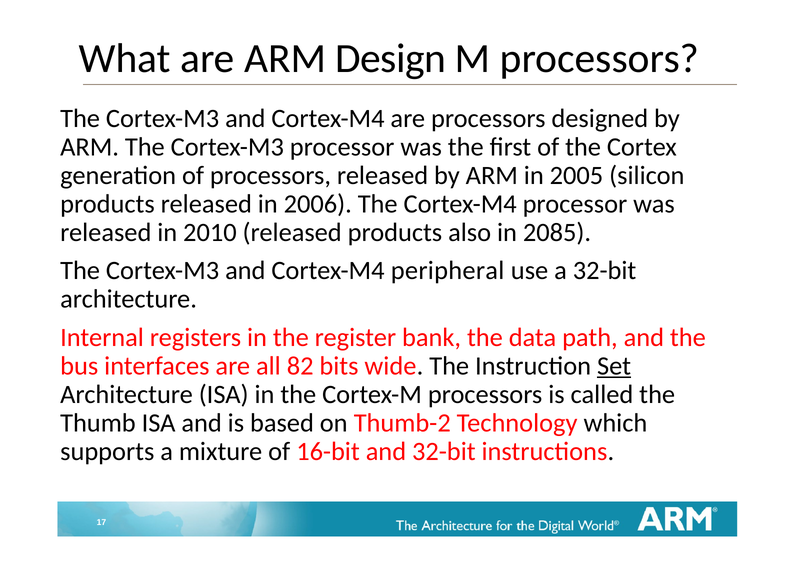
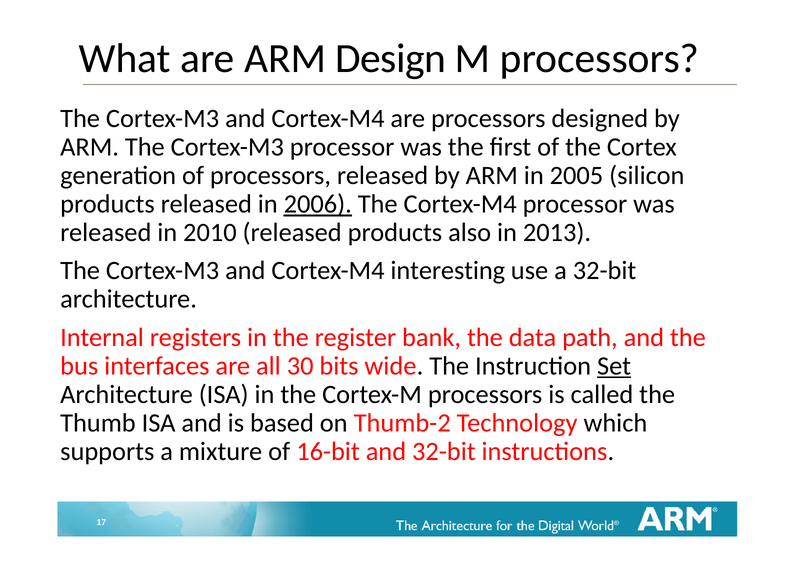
2006 underline: none -> present
2085: 2085 -> 2013
peripheral: peripheral -> interesting
82: 82 -> 30
